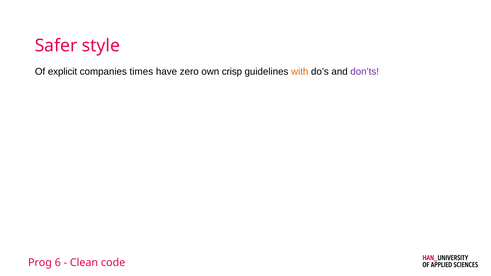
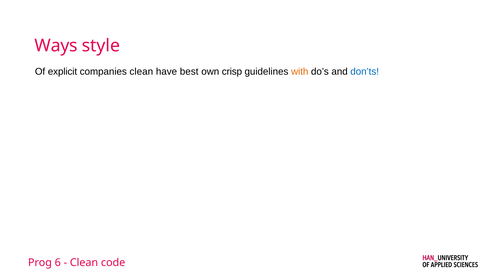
Safer: Safer -> Ways
companies times: times -> clean
zero: zero -> best
don’ts colour: purple -> blue
